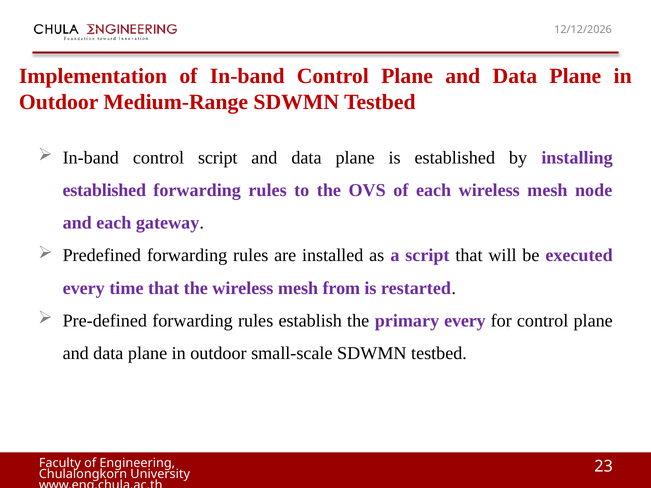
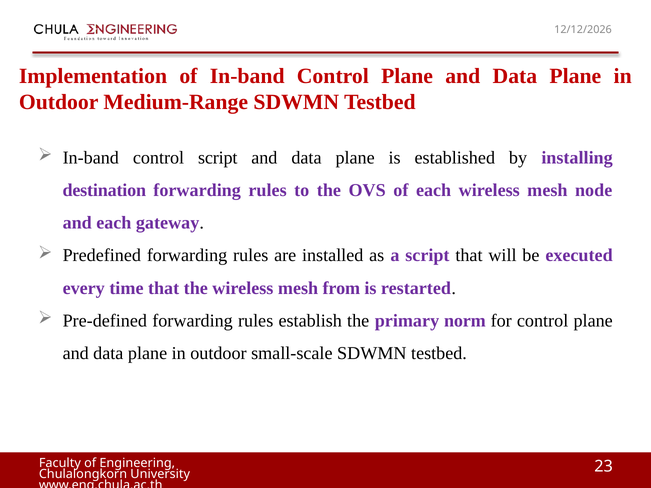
established at (104, 190): established -> destination
primary every: every -> norm
